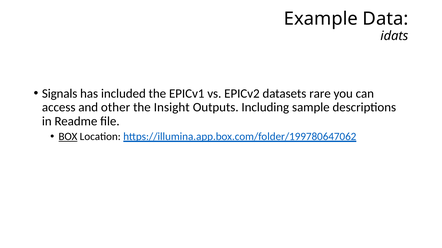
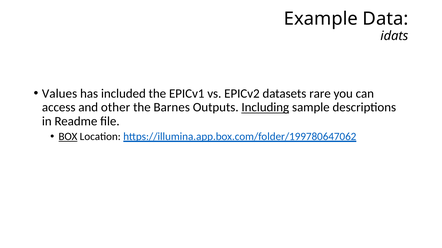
Signals: Signals -> Values
Insight: Insight -> Barnes
Including underline: none -> present
